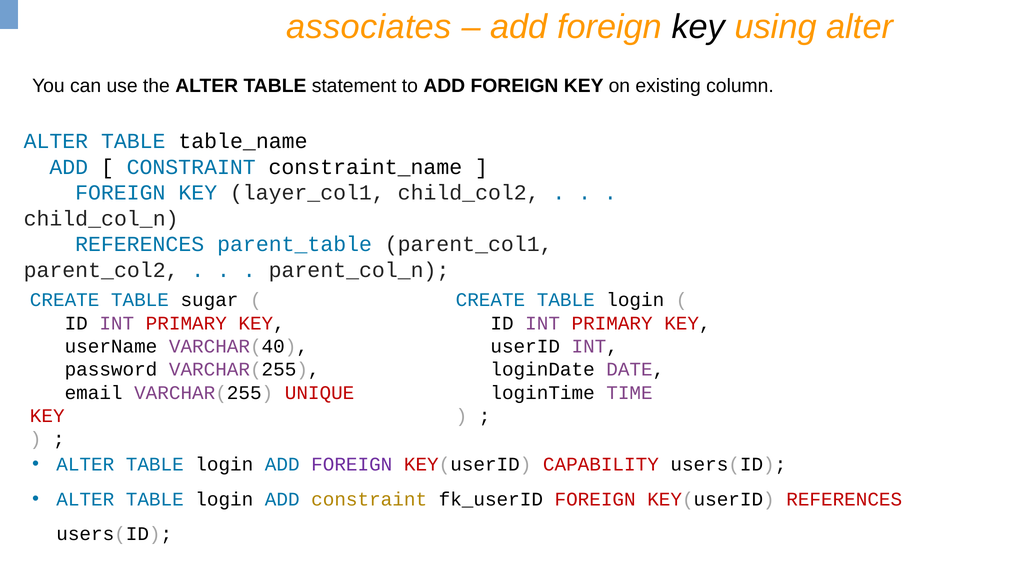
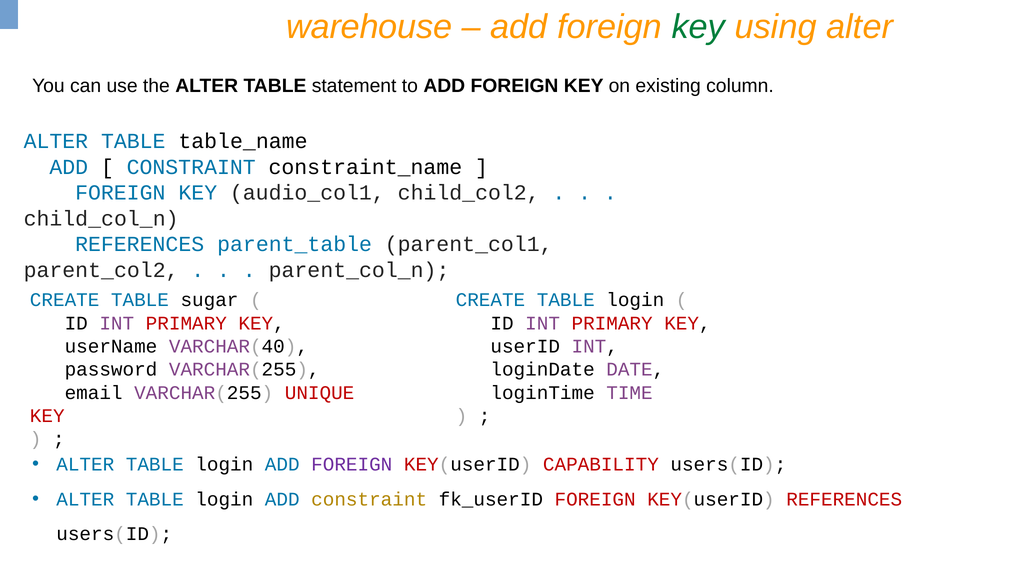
associates: associates -> warehouse
key at (698, 27) colour: black -> green
layer_col1: layer_col1 -> audio_col1
